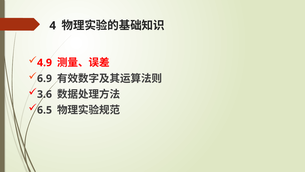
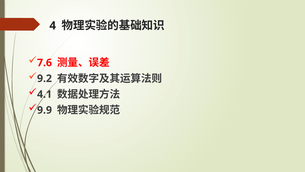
4.9: 4.9 -> 7.6
6.9: 6.9 -> 9.2
3.6: 3.6 -> 4.1
6.5: 6.5 -> 9.9
